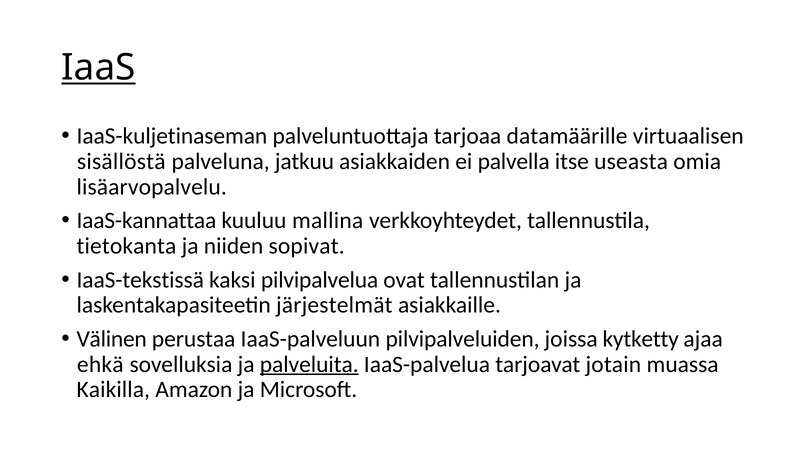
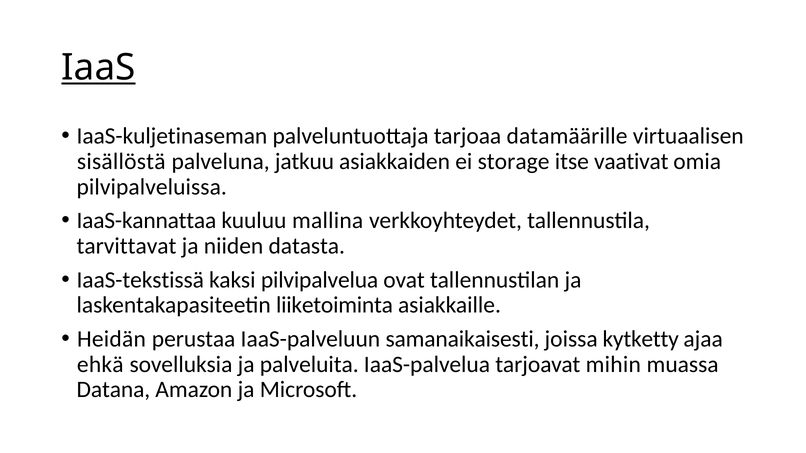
palvella: palvella -> storage
useasta: useasta -> vaativat
lisäarvopalvelu: lisäarvopalvelu -> pilvipalveluissa
tietokanta: tietokanta -> tarvittavat
sopivat: sopivat -> datasta
järjestelmät: järjestelmät -> liiketoiminta
Välinen: Välinen -> Heidän
pilvipalveluiden: pilvipalveluiden -> samanaikaisesti
palveluita underline: present -> none
jotain: jotain -> mihin
Kaikilla: Kaikilla -> Datana
